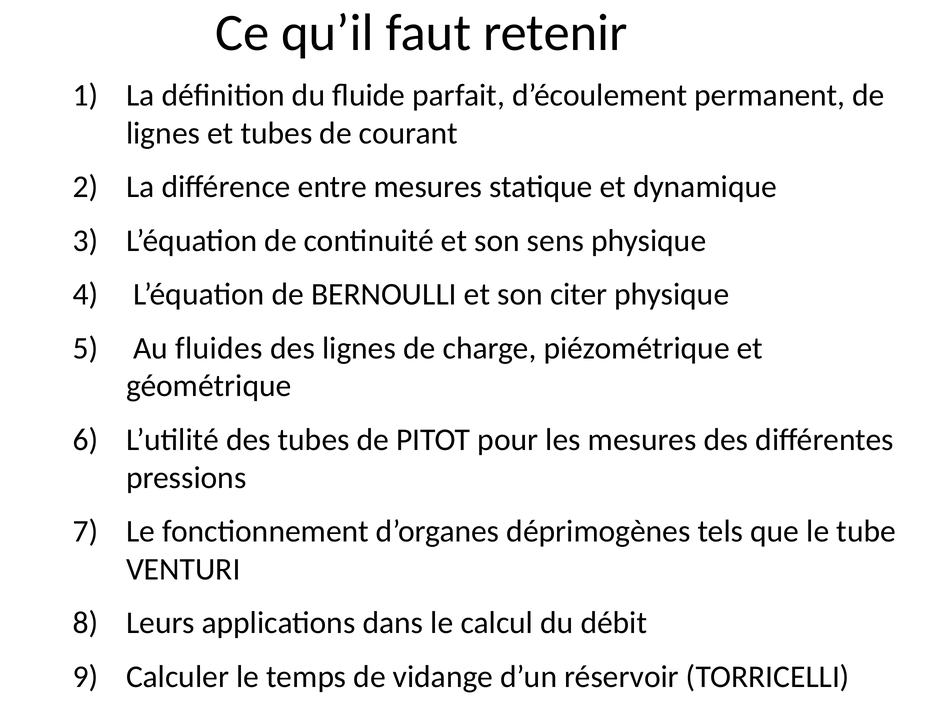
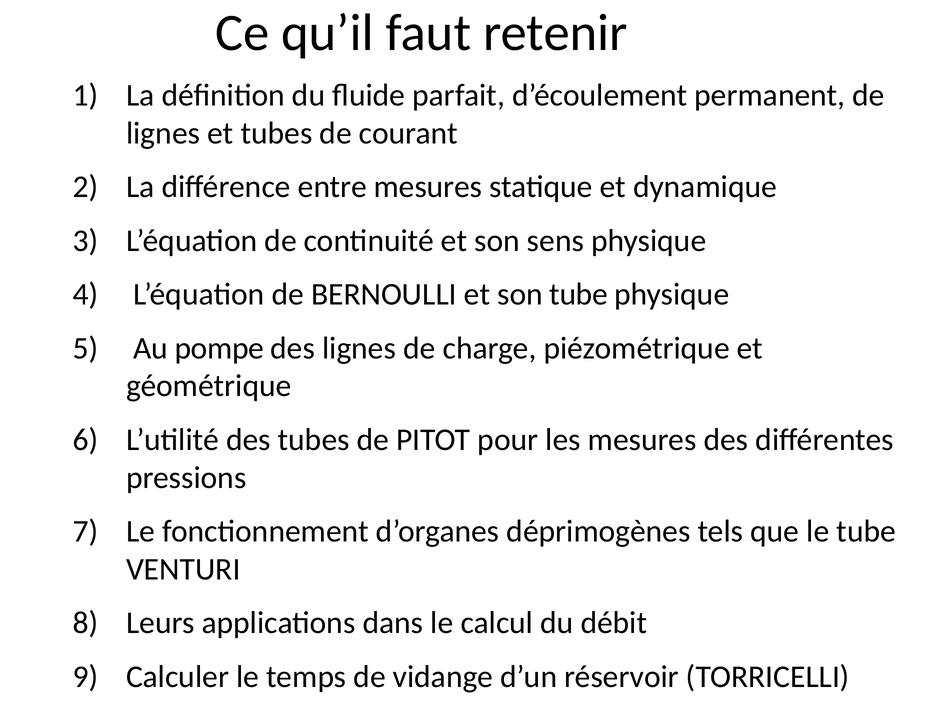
son citer: citer -> tube
fluides: fluides -> pompe
